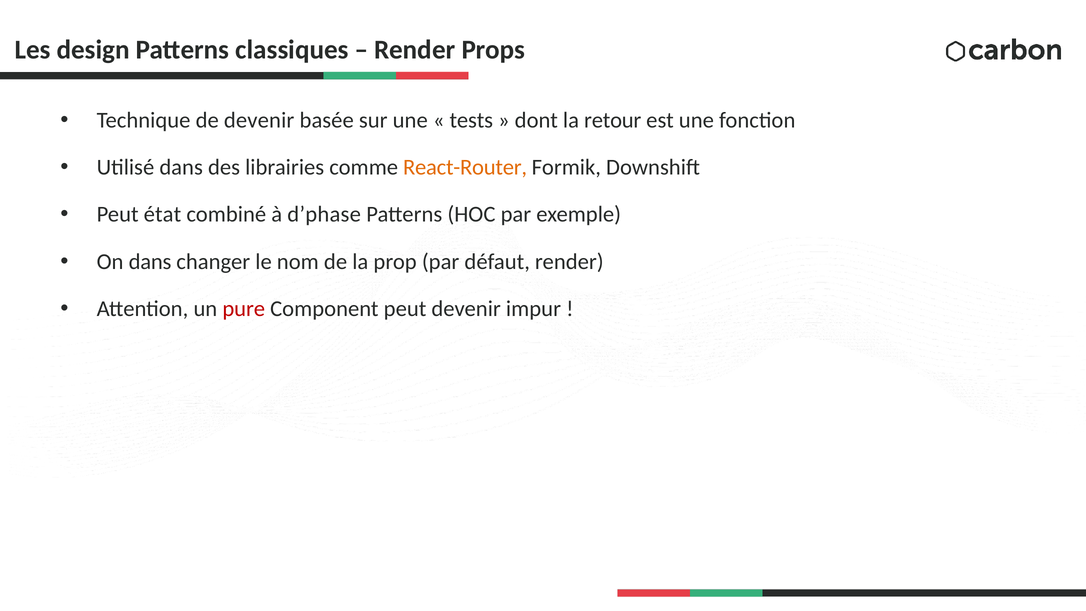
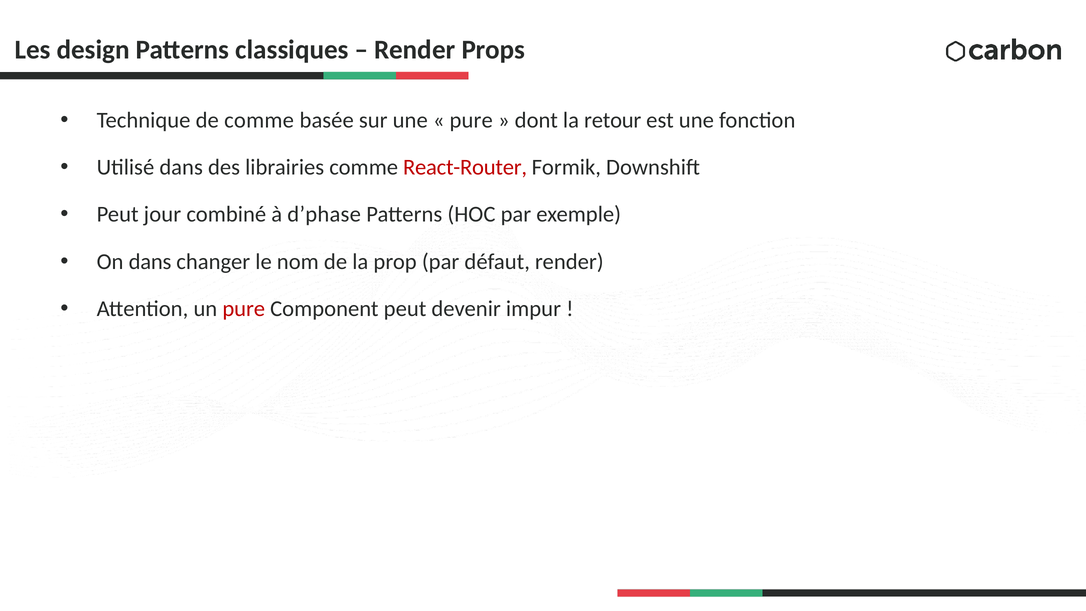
de devenir: devenir -> comme
tests at (471, 120): tests -> pure
React-Router colour: orange -> red
état: état -> jour
